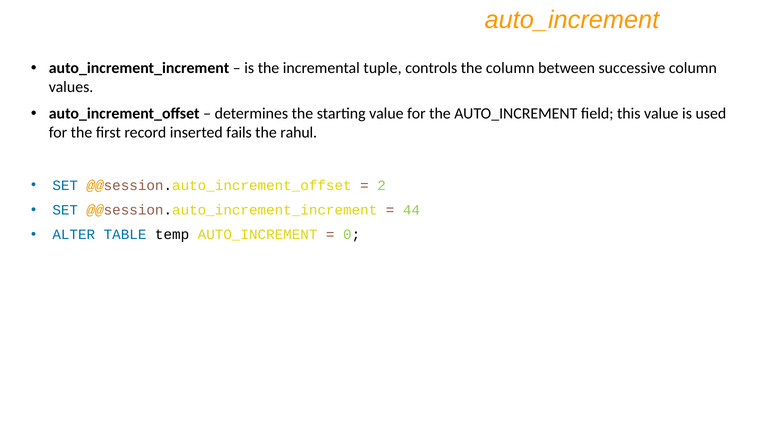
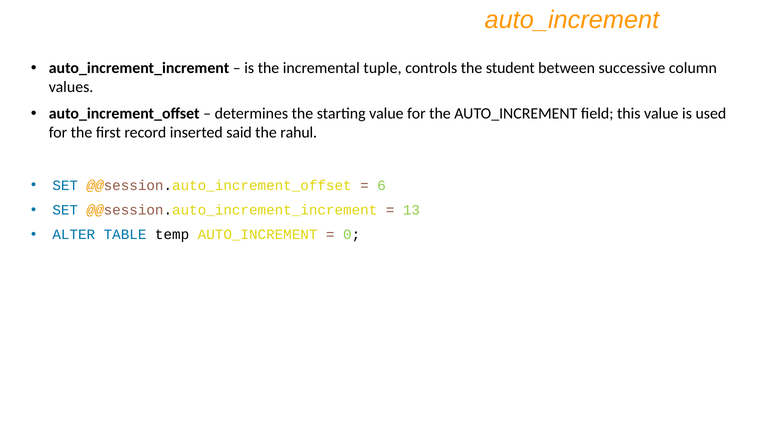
the column: column -> student
fails: fails -> said
2: 2 -> 6
44: 44 -> 13
